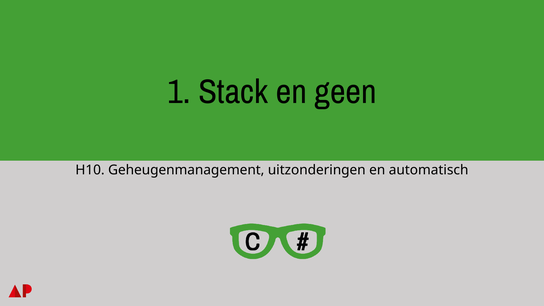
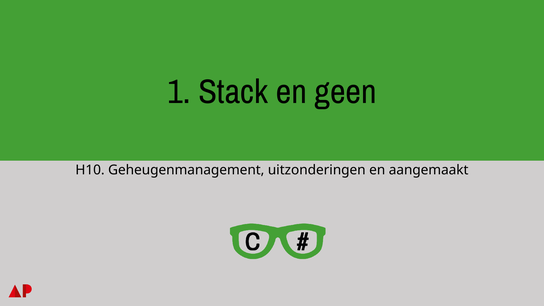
automatisch: automatisch -> aangemaakt
